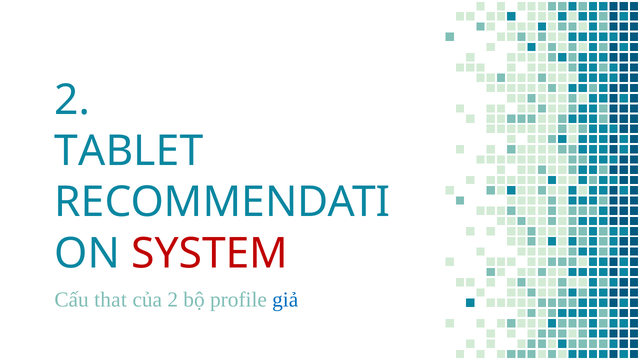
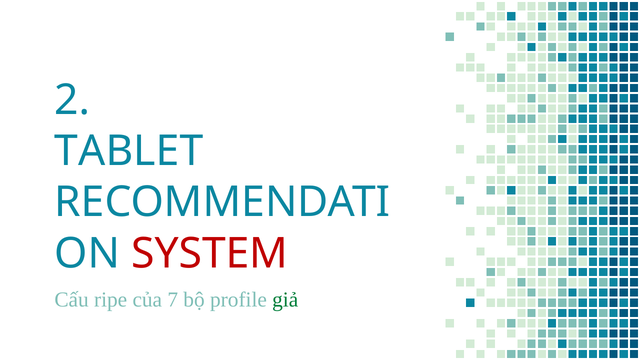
that: that -> ripe
của 2: 2 -> 7
giả colour: blue -> green
